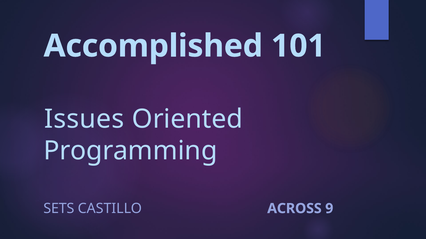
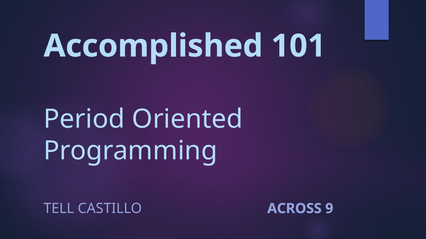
Issues: Issues -> Period
SETS: SETS -> TELL
